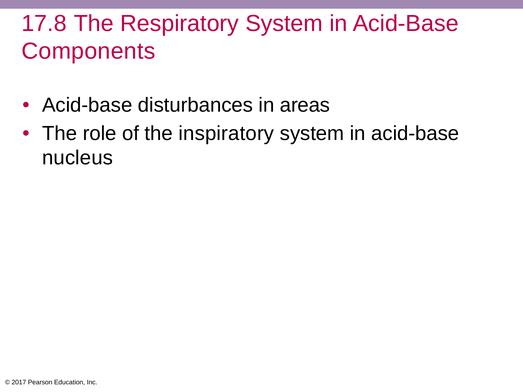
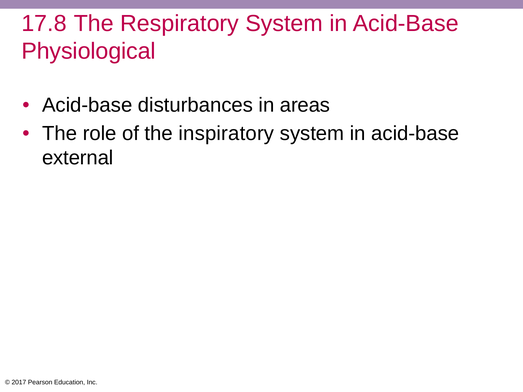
Components: Components -> Physiological
nucleus: nucleus -> external
